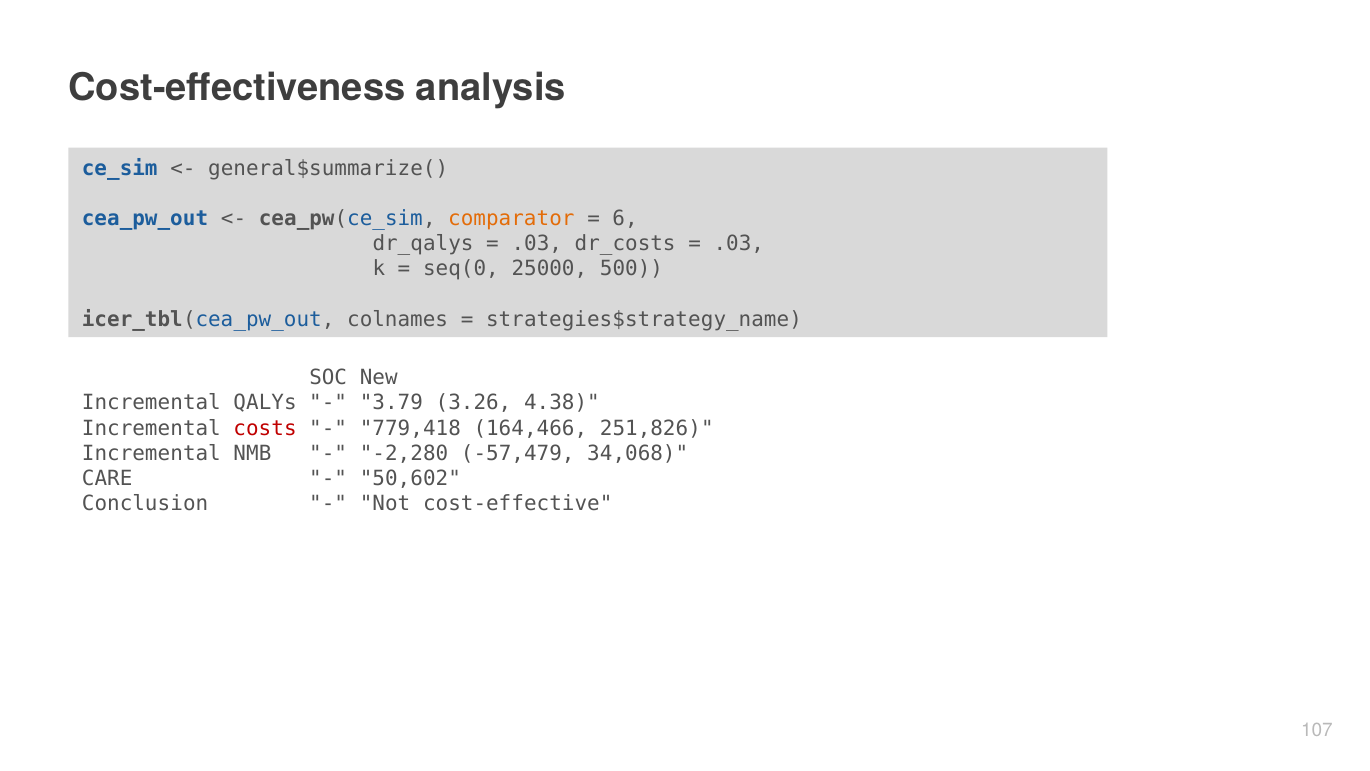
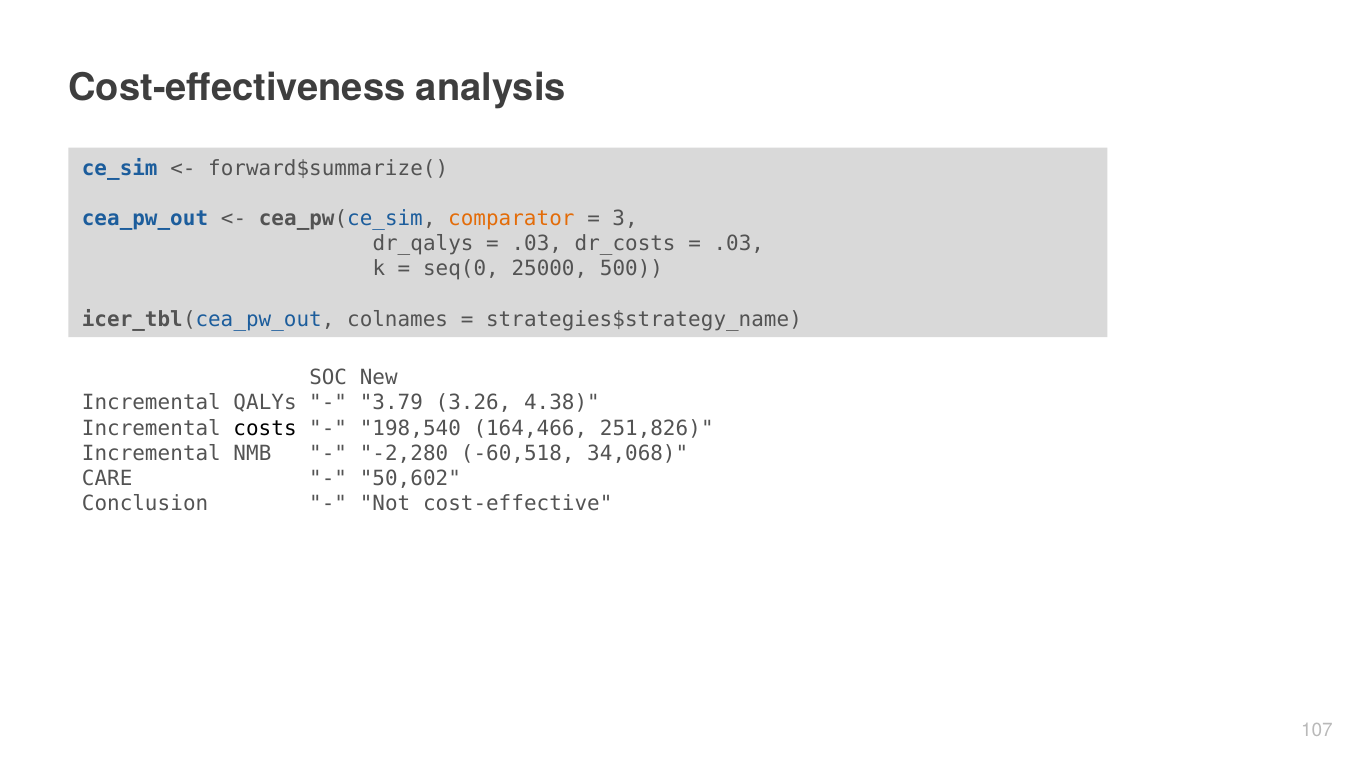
general$summarize(: general$summarize( -> forward$summarize(
6: 6 -> 3
costs colour: red -> black
779,418: 779,418 -> 198,540
-57,479: -57,479 -> -60,518
